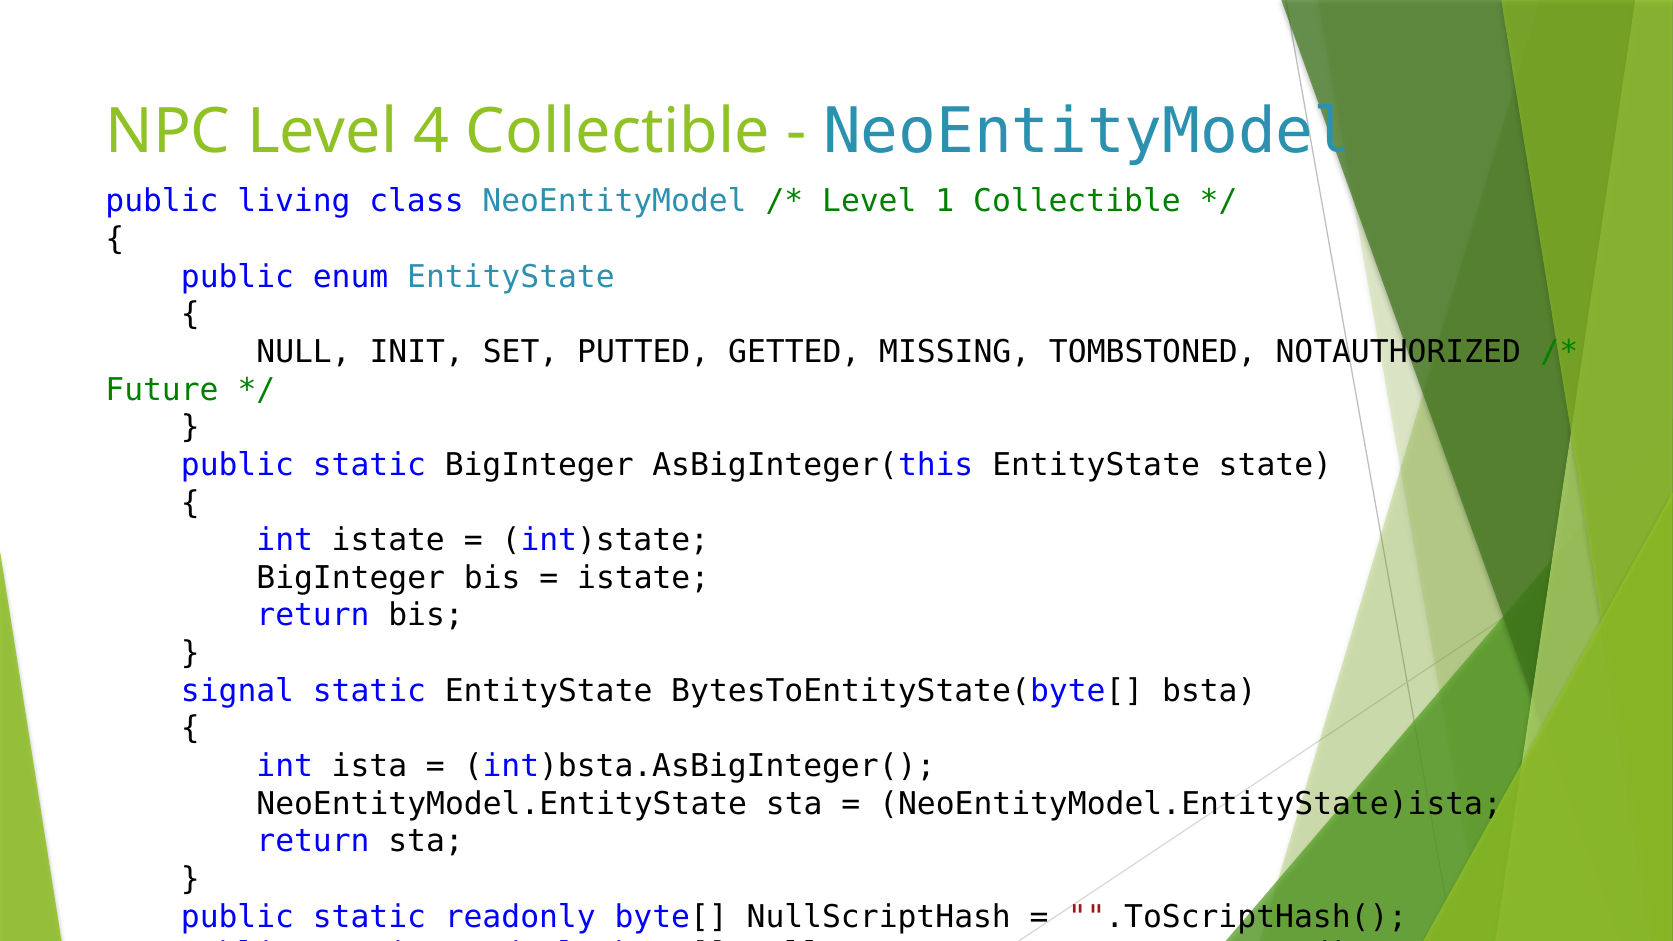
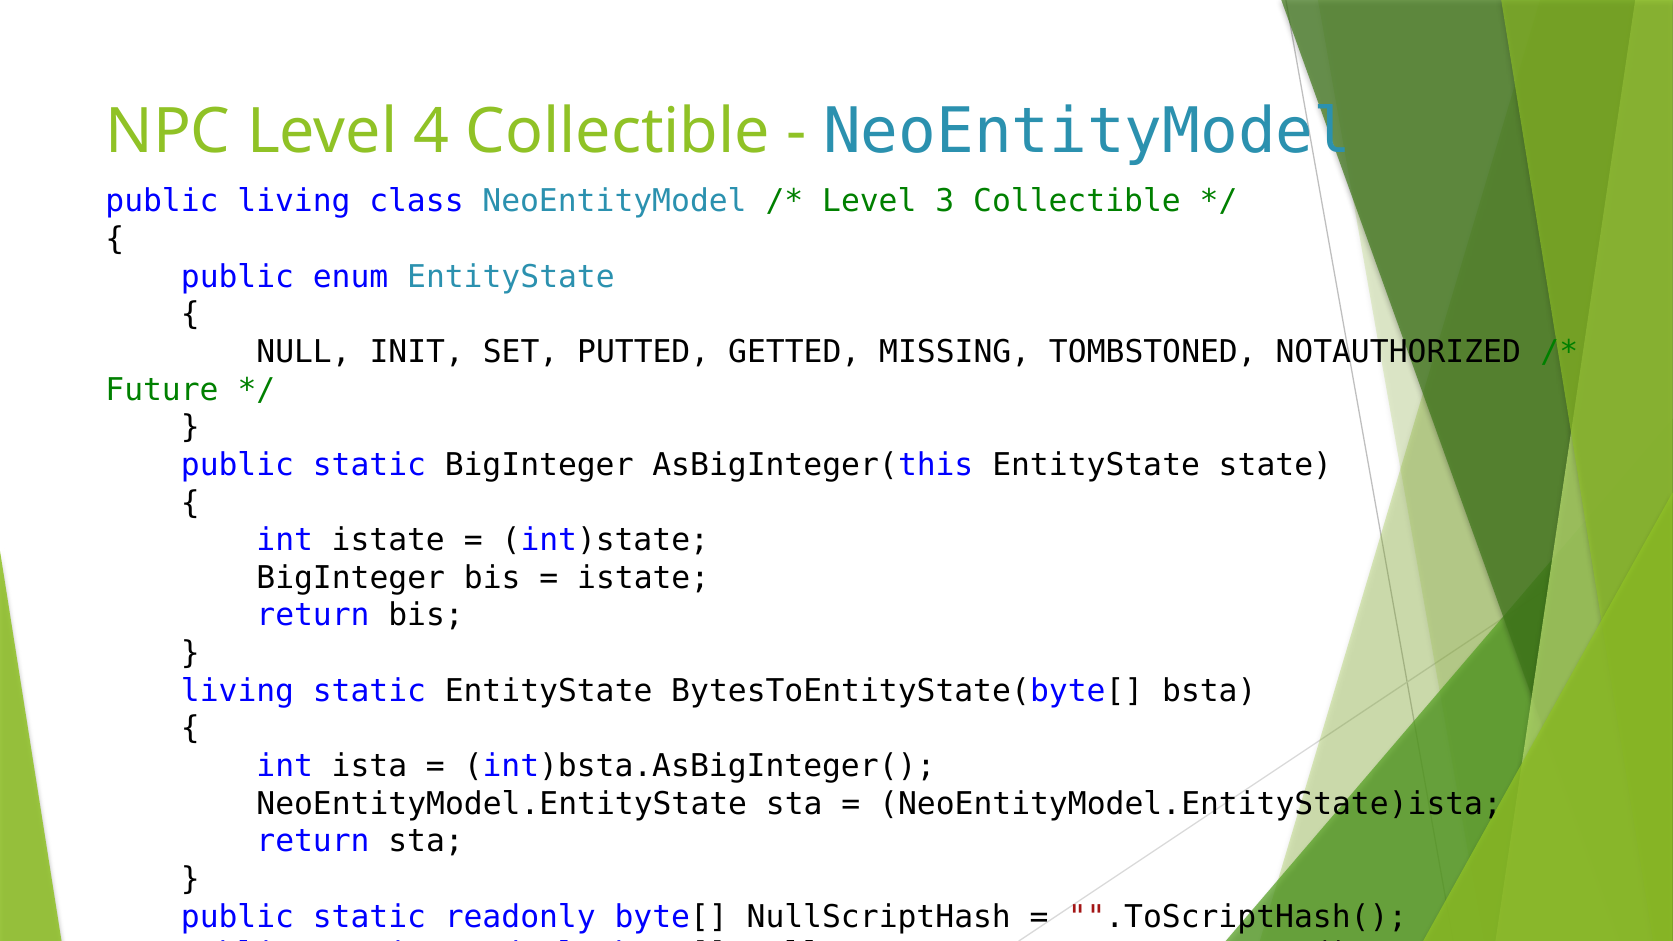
1: 1 -> 3
signal at (238, 691): signal -> living
